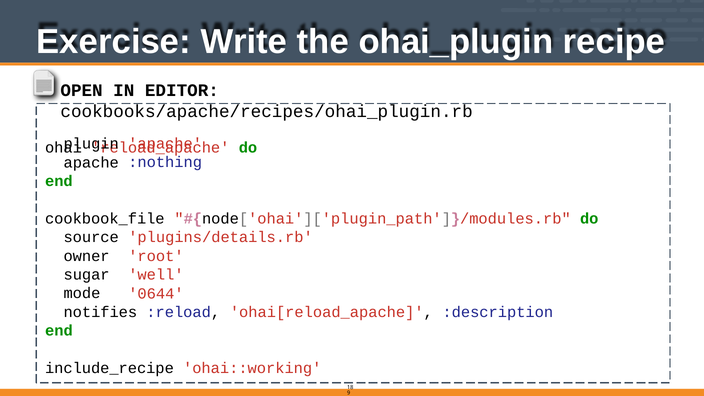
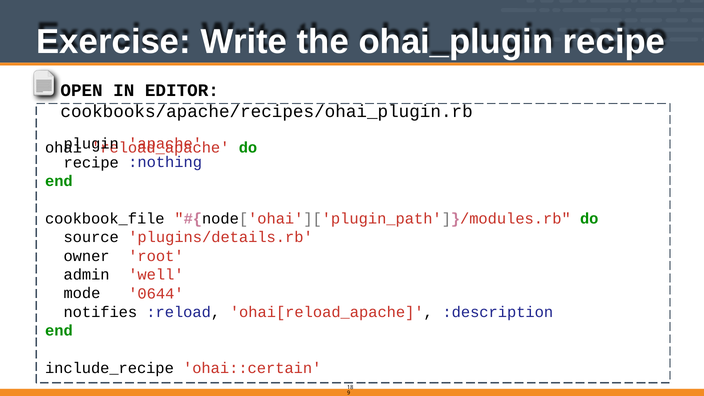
apache at (91, 163): apache -> recipe
sugar: sugar -> admin
ohai::working: ohai::working -> ohai::certain
